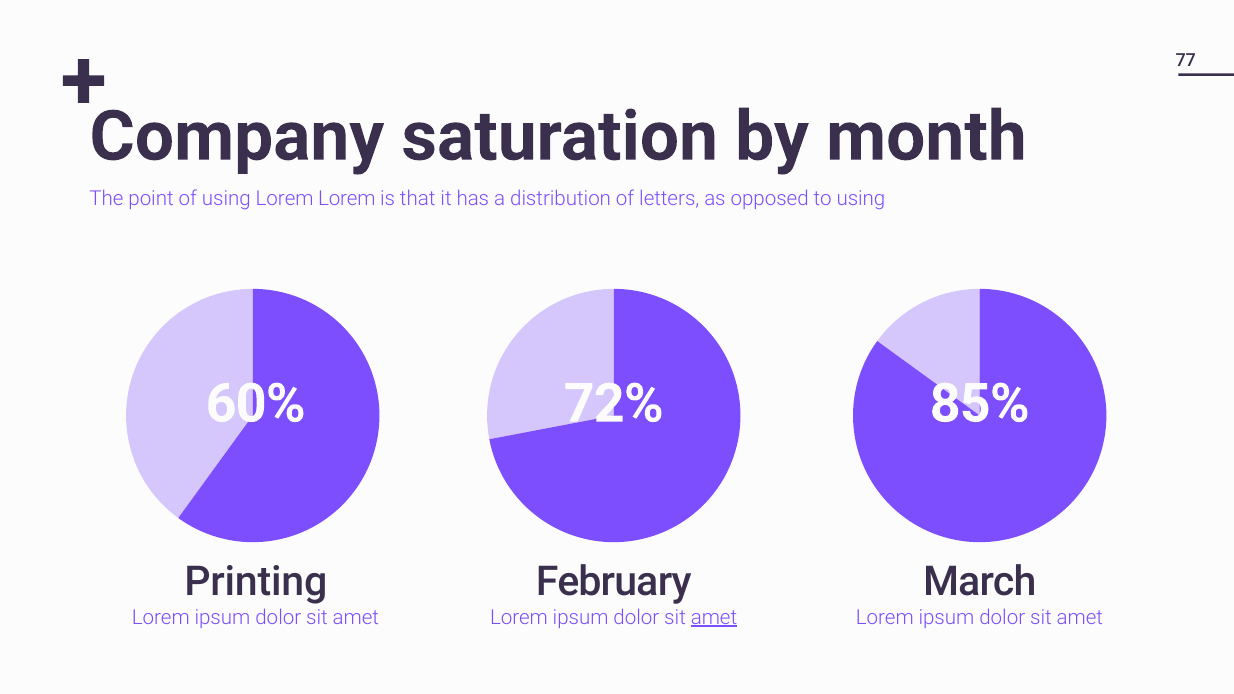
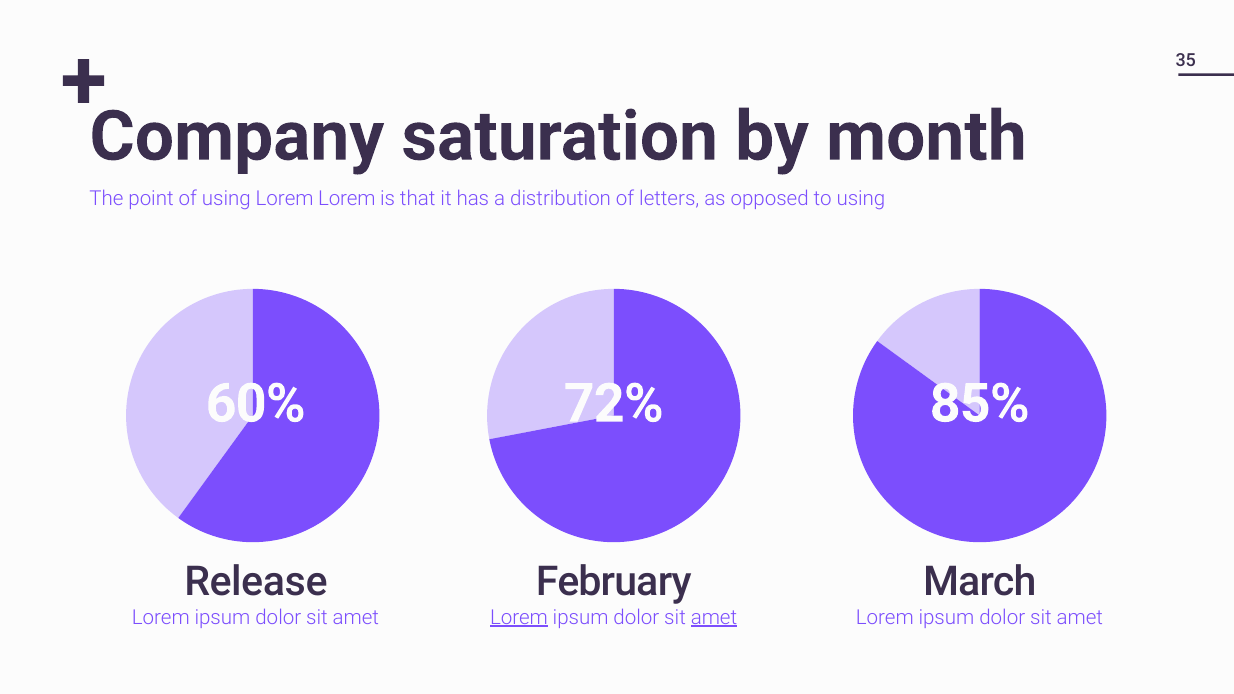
77: 77 -> 35
Printing: Printing -> Release
Lorem at (519, 617) underline: none -> present
